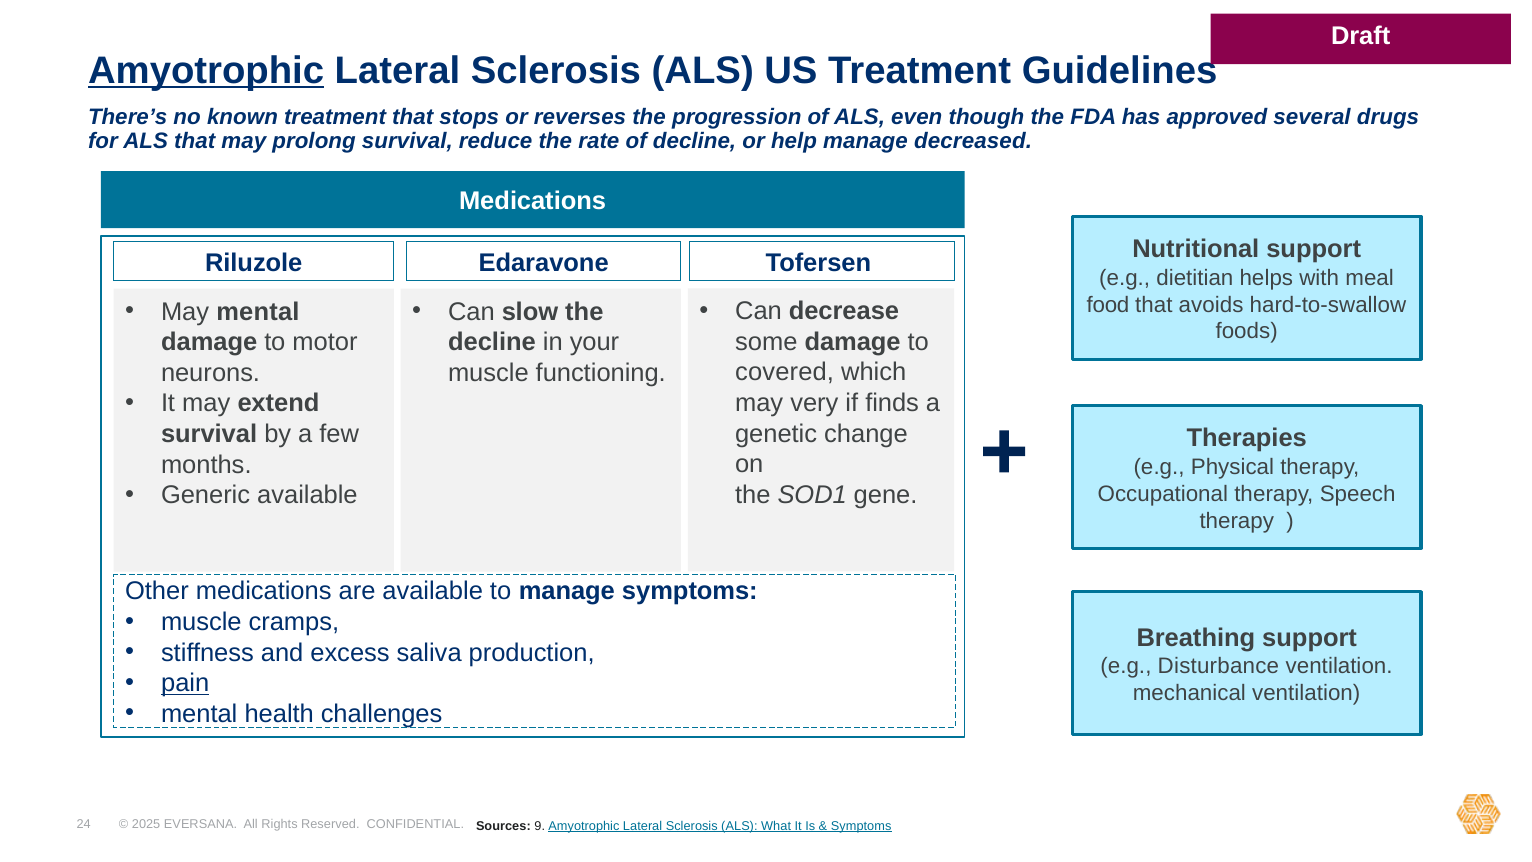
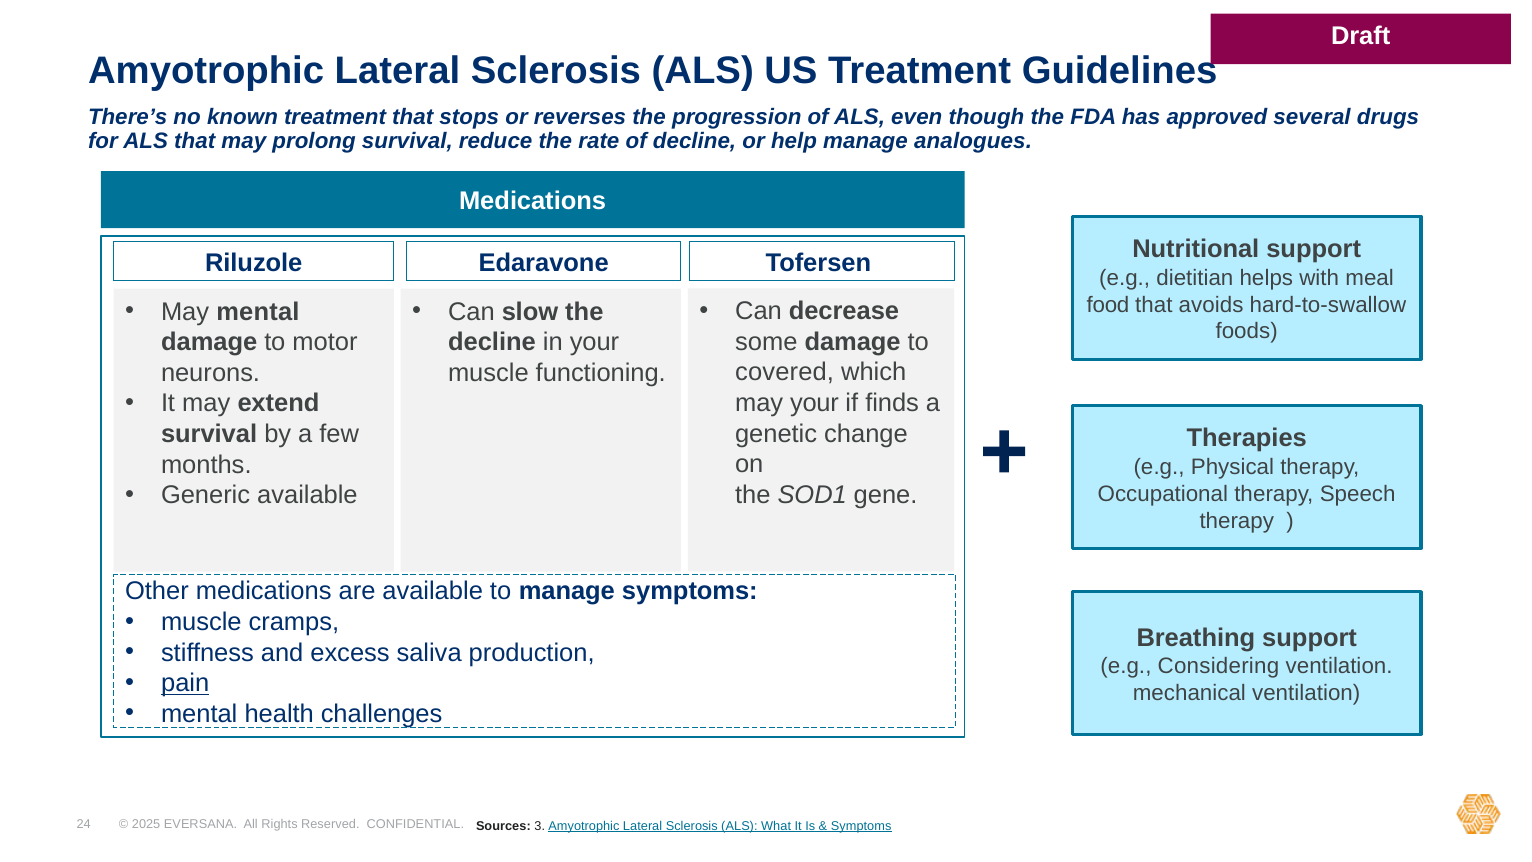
Amyotrophic at (206, 71) underline: present -> none
decreased: decreased -> analogues
may very: very -> your
Disturbance: Disturbance -> Considering
9: 9 -> 3
